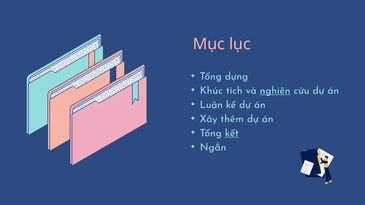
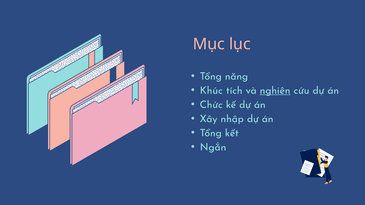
dựng: dựng -> năng
Luận: Luận -> Chức
thêm: thêm -> nhập
kết underline: present -> none
